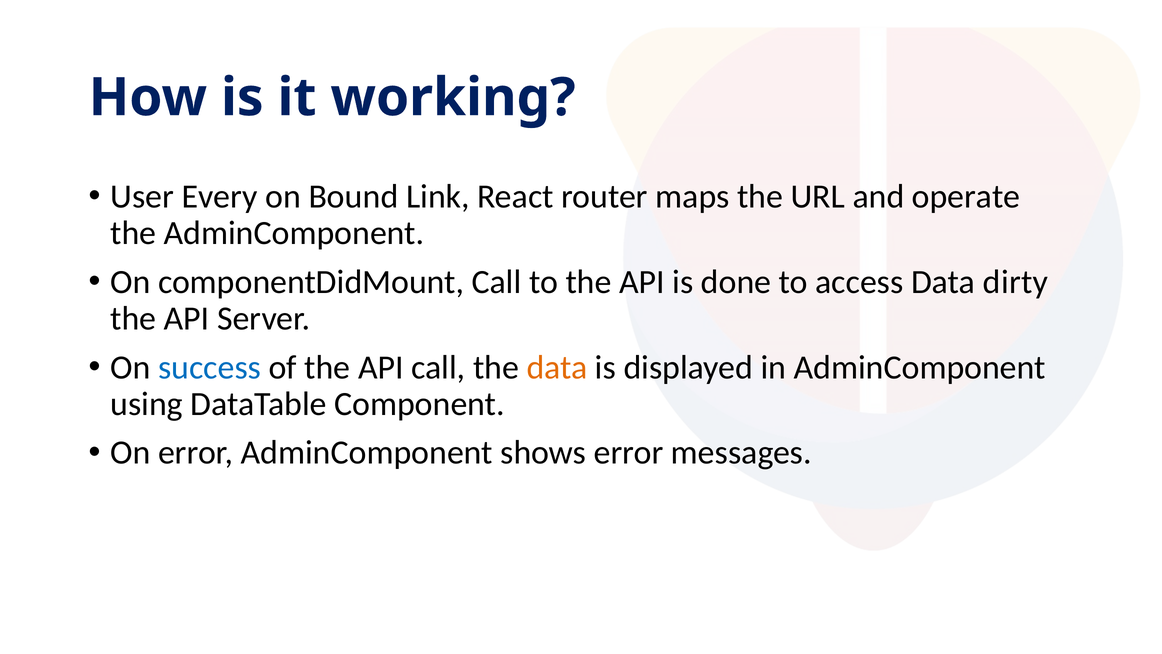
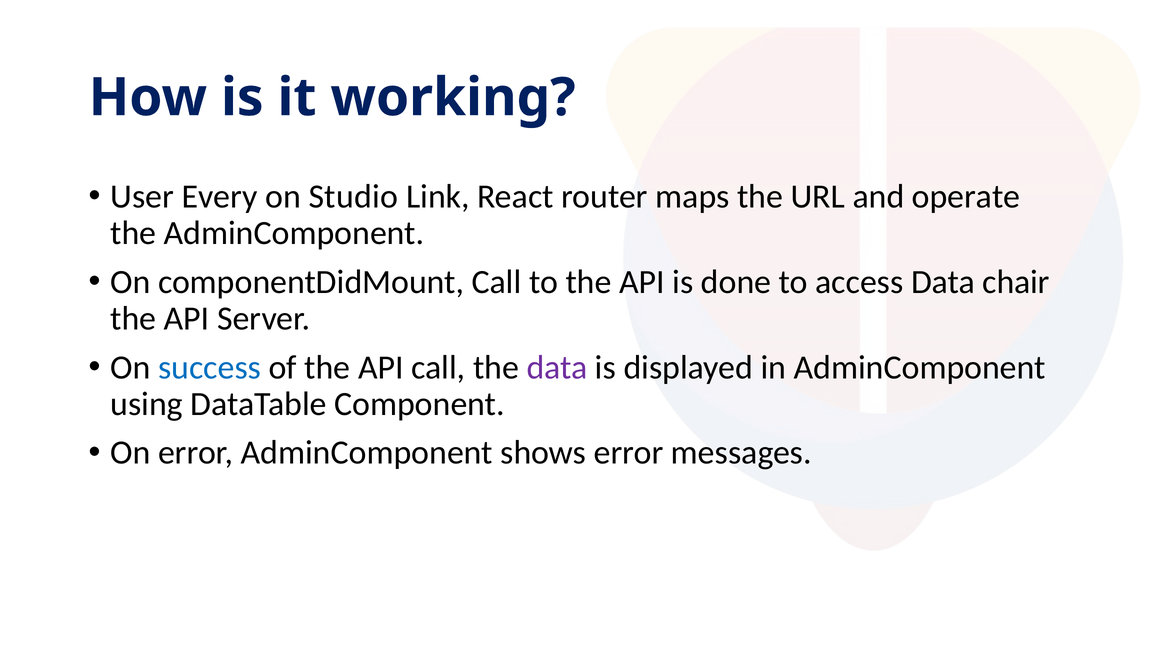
Bound: Bound -> Studio
dirty: dirty -> chair
data at (557, 367) colour: orange -> purple
